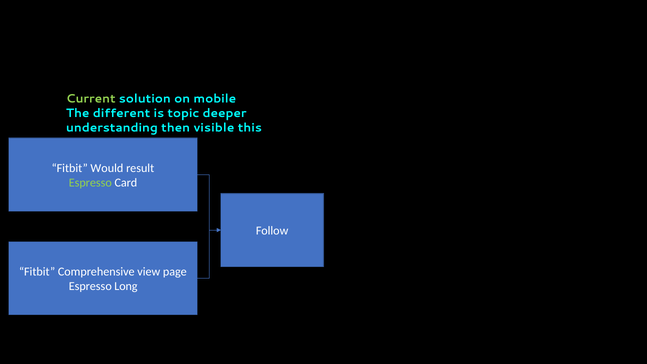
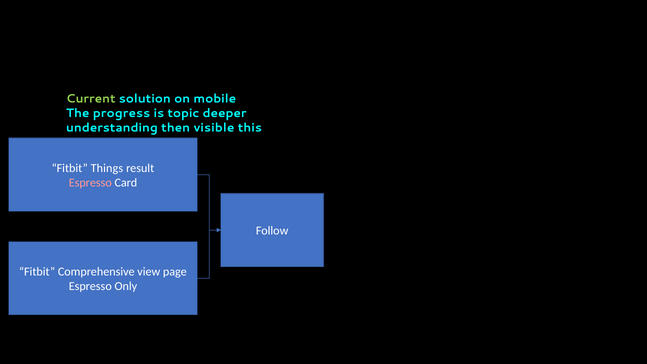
different: different -> progress
Would: Would -> Things
Espresso at (90, 183) colour: light green -> pink
Long: Long -> Only
